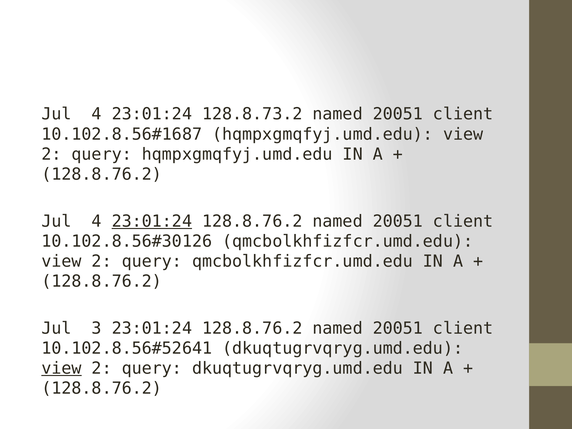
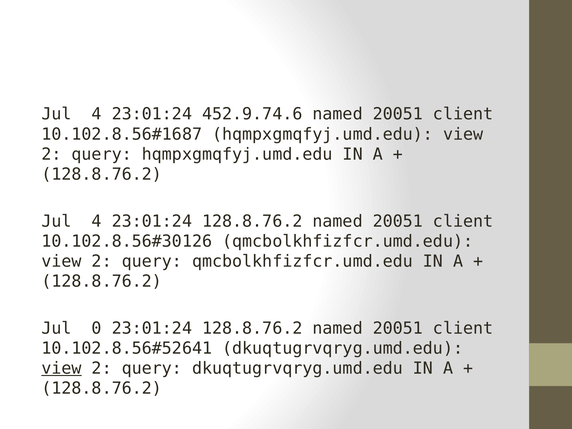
128.8.73.2: 128.8.73.2 -> 452.9.74.6
23:01:24 at (152, 221) underline: present -> none
3: 3 -> 0
